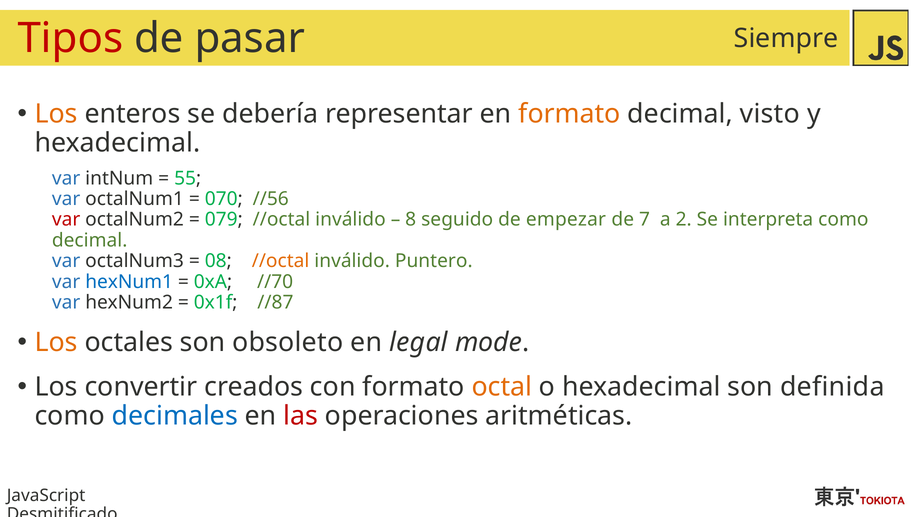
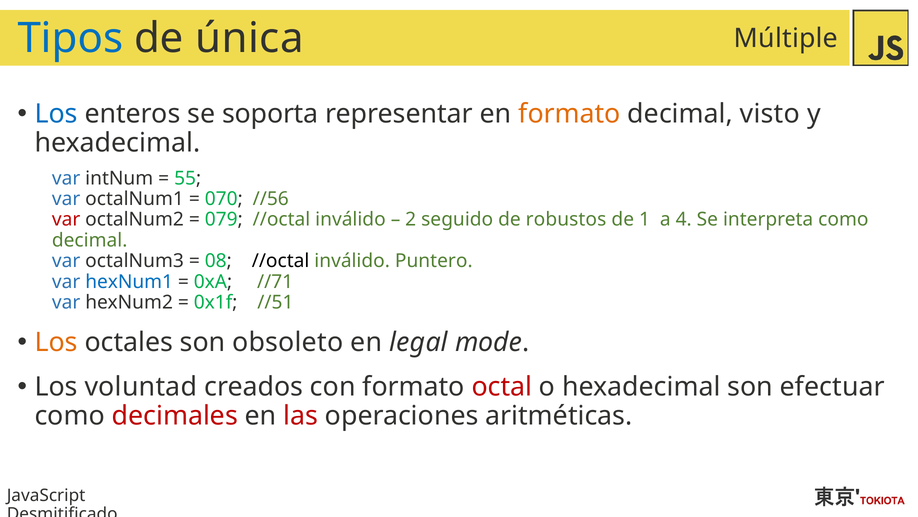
Tipos colour: red -> blue
pasar: pasar -> única
Siempre: Siempre -> Múltiple
Los at (56, 114) colour: orange -> blue
debería: debería -> soporta
8: 8 -> 2
empezar: empezar -> robustos
7: 7 -> 1
2: 2 -> 4
//octal at (281, 261) colour: orange -> black
//70: //70 -> //71
//87: //87 -> //51
convertir: convertir -> voluntad
octal colour: orange -> red
definida: definida -> efectuar
decimales colour: blue -> red
